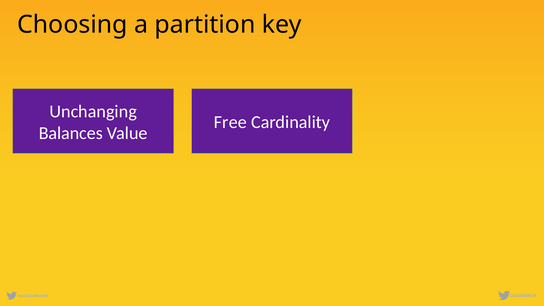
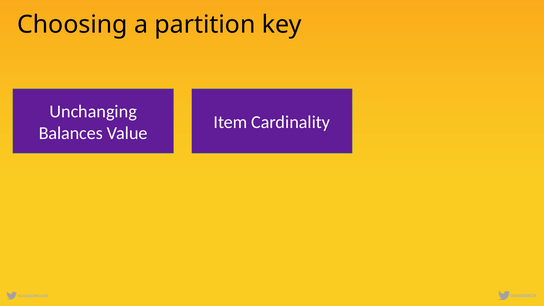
Free: Free -> Item
